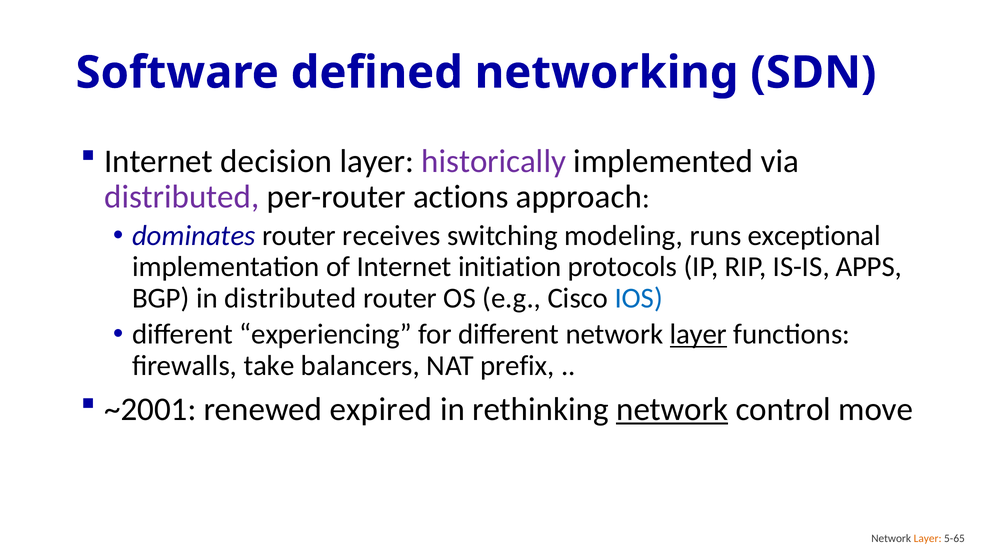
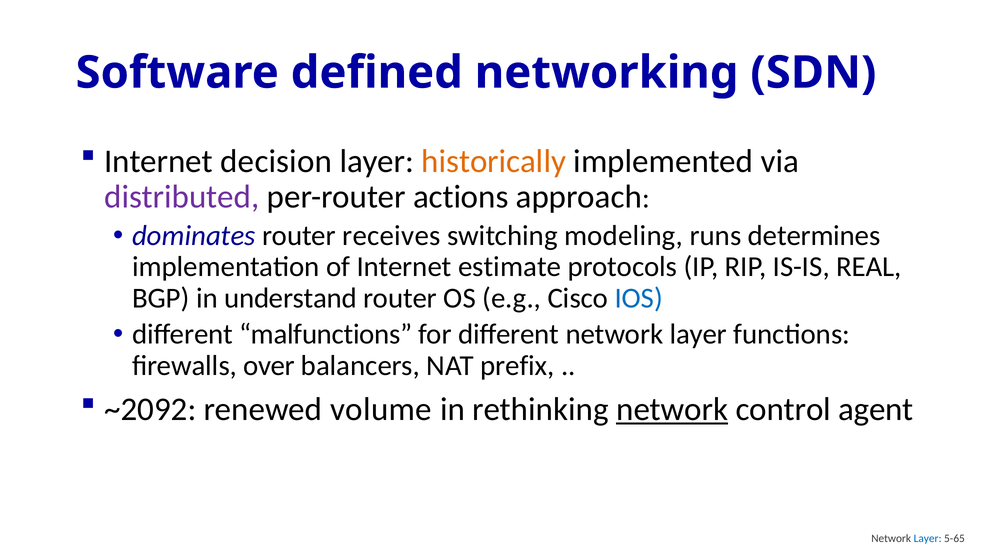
historically colour: purple -> orange
exceptional: exceptional -> determines
initiation: initiation -> estimate
APPS: APPS -> REAL
in distributed: distributed -> understand
experiencing: experiencing -> malfunctions
layer at (698, 335) underline: present -> none
take: take -> over
~2001: ~2001 -> ~2092
expired: expired -> volume
move: move -> agent
Layer at (928, 539) colour: orange -> blue
